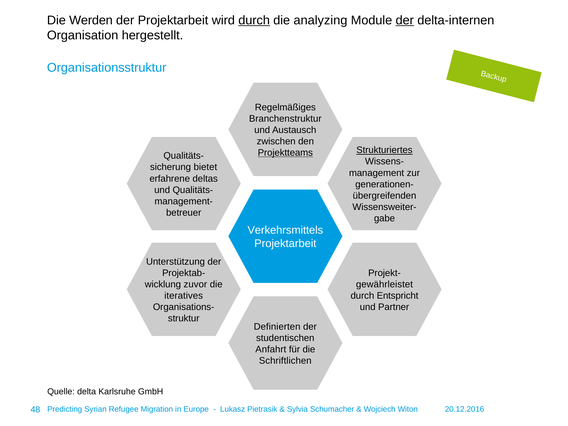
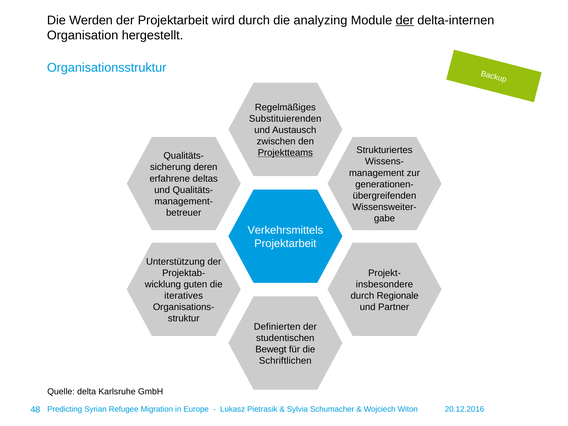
durch at (254, 20) underline: present -> none
Branchenstruktur: Branchenstruktur -> Substituierenden
Strukturiertes underline: present -> none
bietet: bietet -> deren
zuvor: zuvor -> guten
gewährleistet: gewährleistet -> insbesondere
Entspricht: Entspricht -> Regionale
Anfahrt: Anfahrt -> Bewegt
